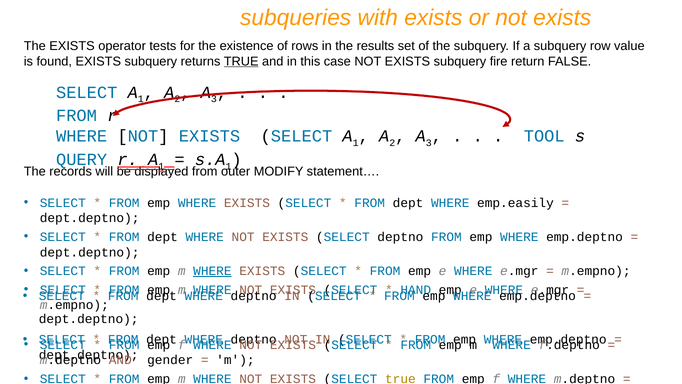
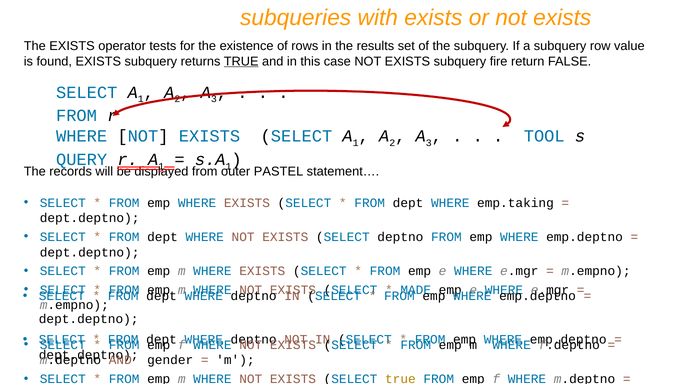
MODIFY: MODIFY -> PASTEL
emp.easily: emp.easily -> emp.taking
WHERE at (212, 271) underline: present -> none
HAND: HAND -> MADE
